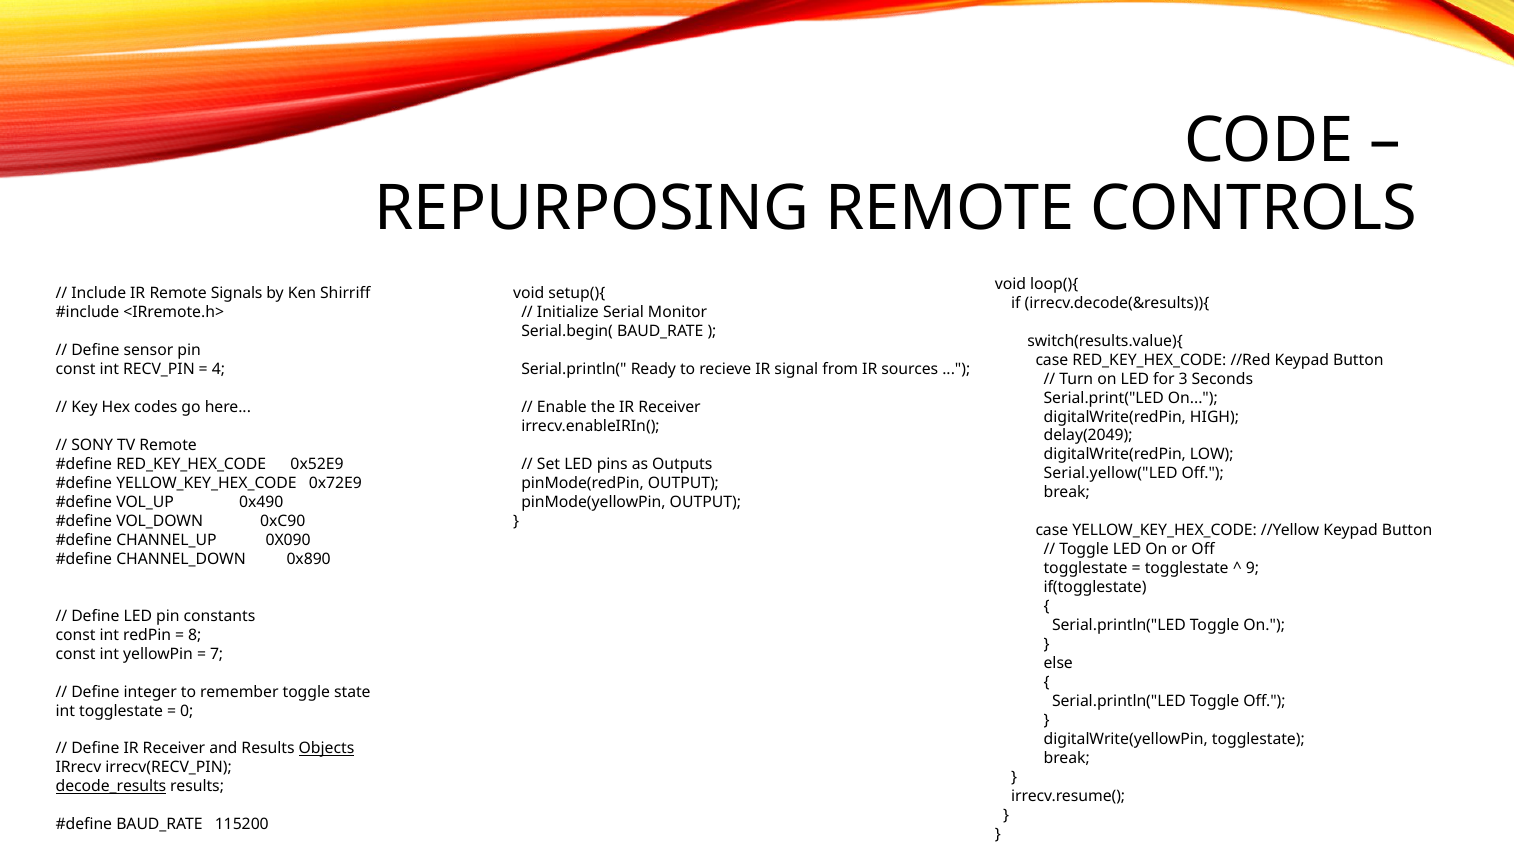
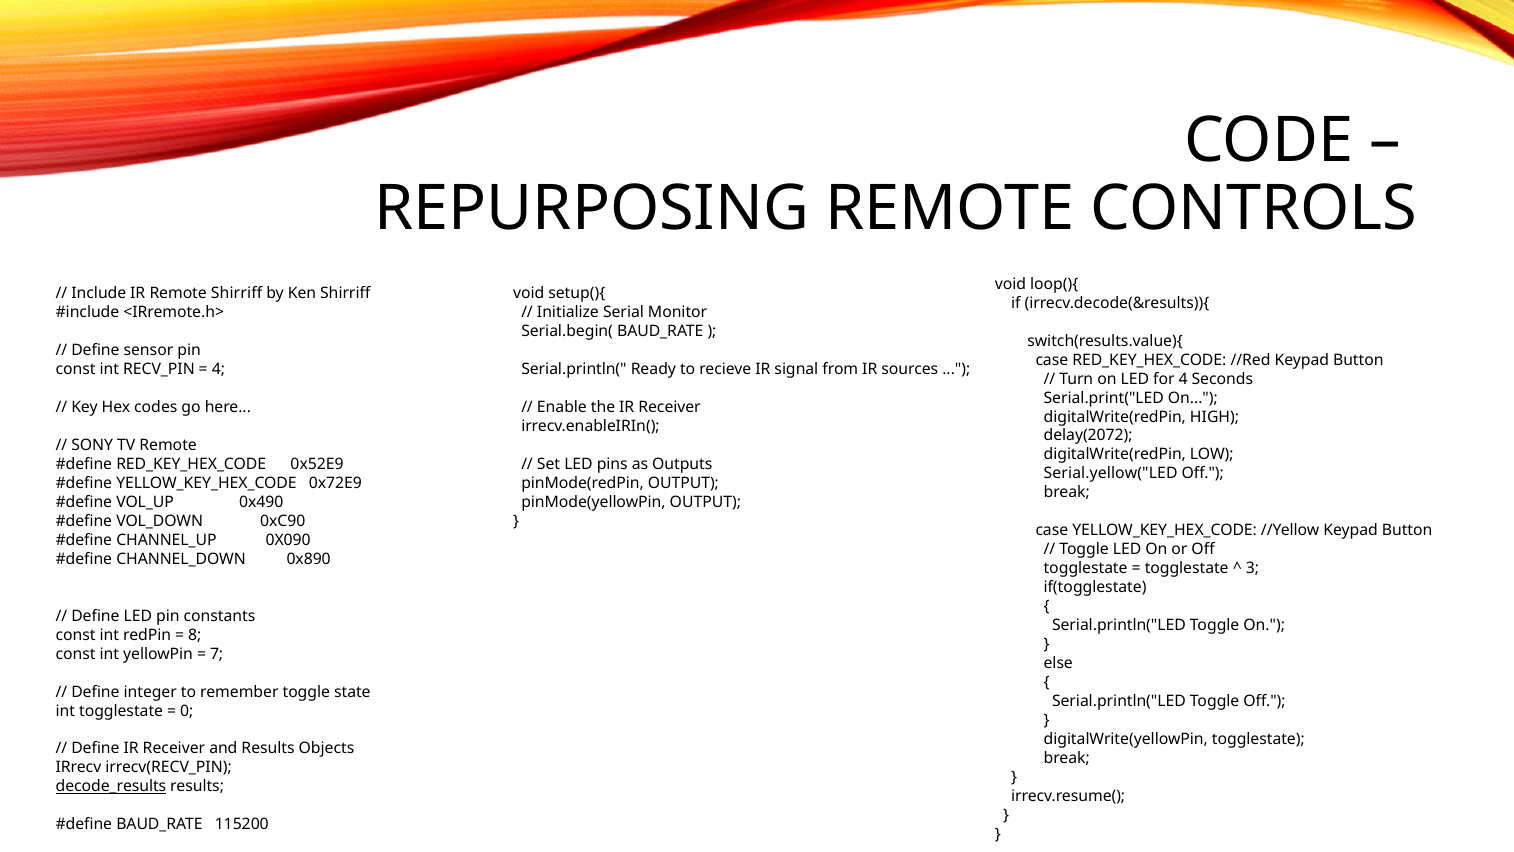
Remote Signals: Signals -> Shirriff
for 3: 3 -> 4
delay(2049: delay(2049 -> delay(2072
9: 9 -> 3
Objects underline: present -> none
